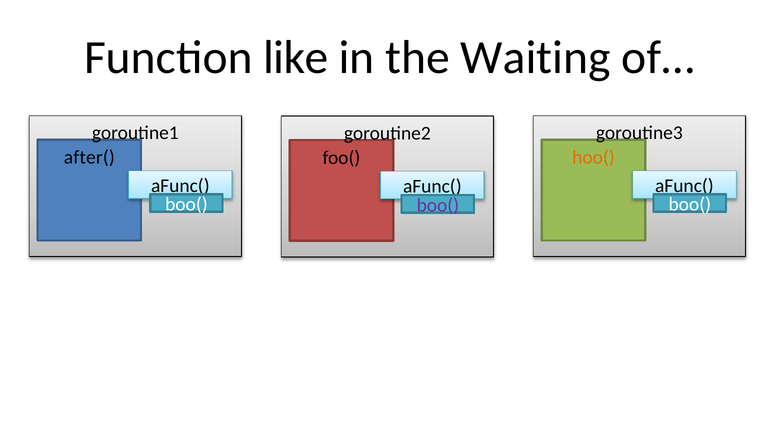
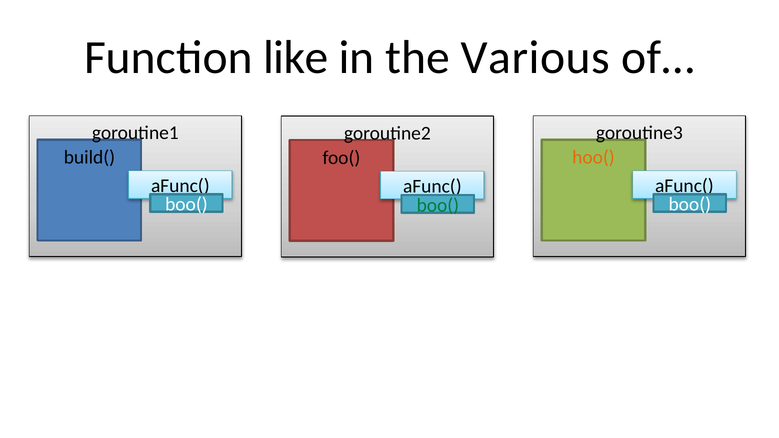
Waiting: Waiting -> Various
after(: after( -> build(
boo( at (438, 205) colour: purple -> green
